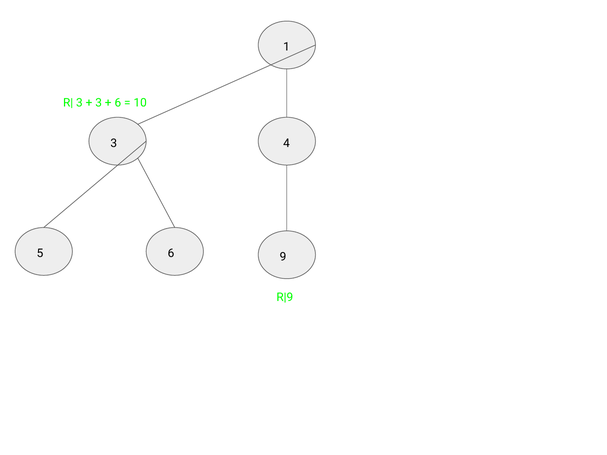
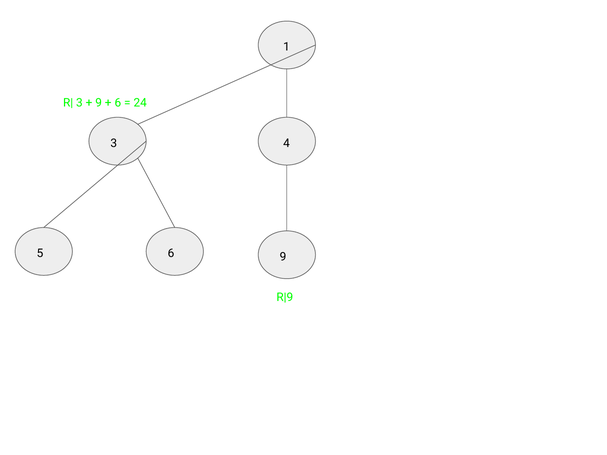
3 at (99, 103): 3 -> 9
10: 10 -> 24
